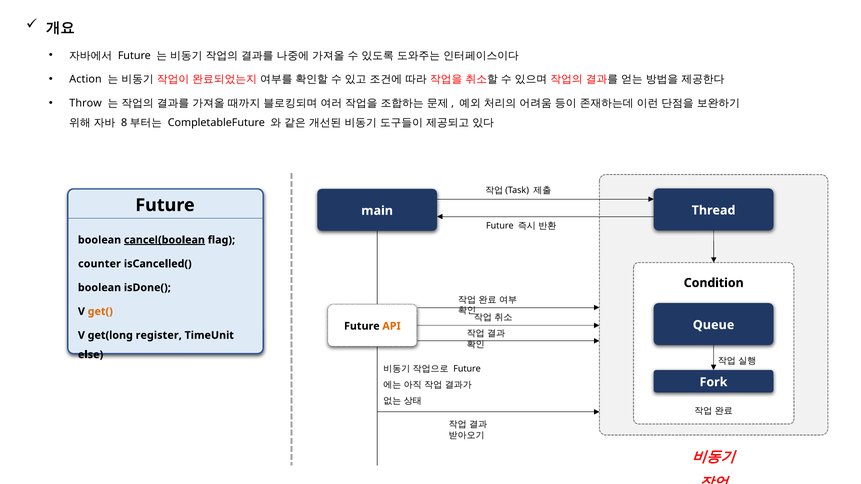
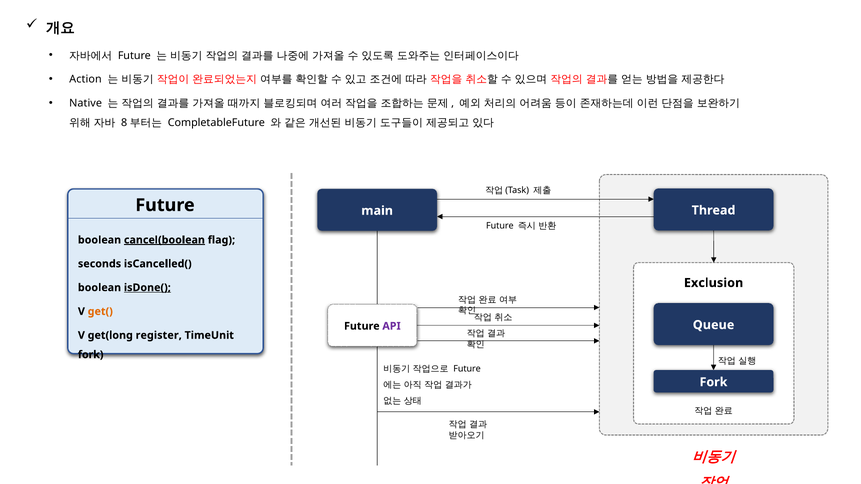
Throw: Throw -> Native
counter: counter -> seconds
Condition: Condition -> Exclusion
isDone( underline: none -> present
API colour: orange -> purple
else at (91, 355): else -> fork
